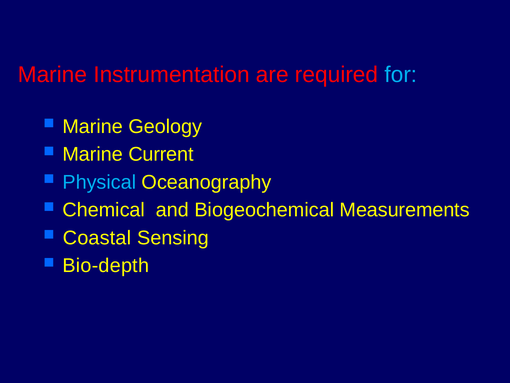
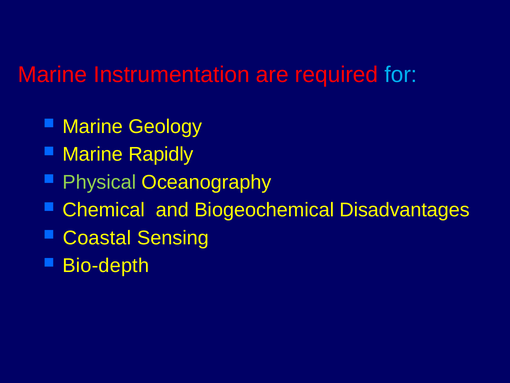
Current: Current -> Rapidly
Physical colour: light blue -> light green
Measurements: Measurements -> Disadvantages
